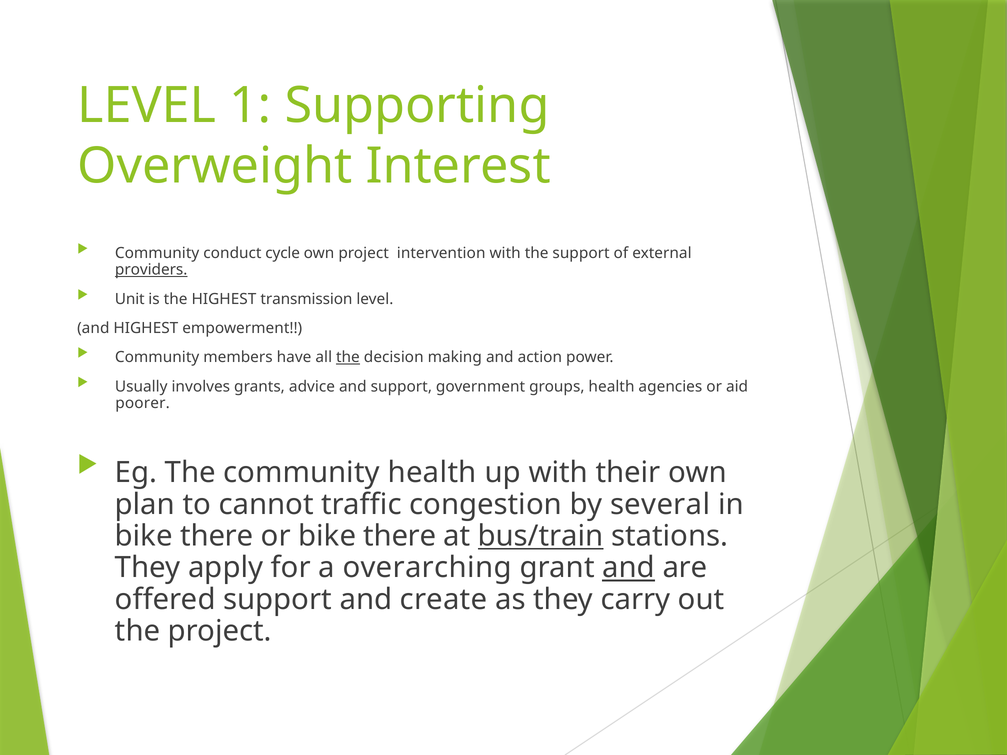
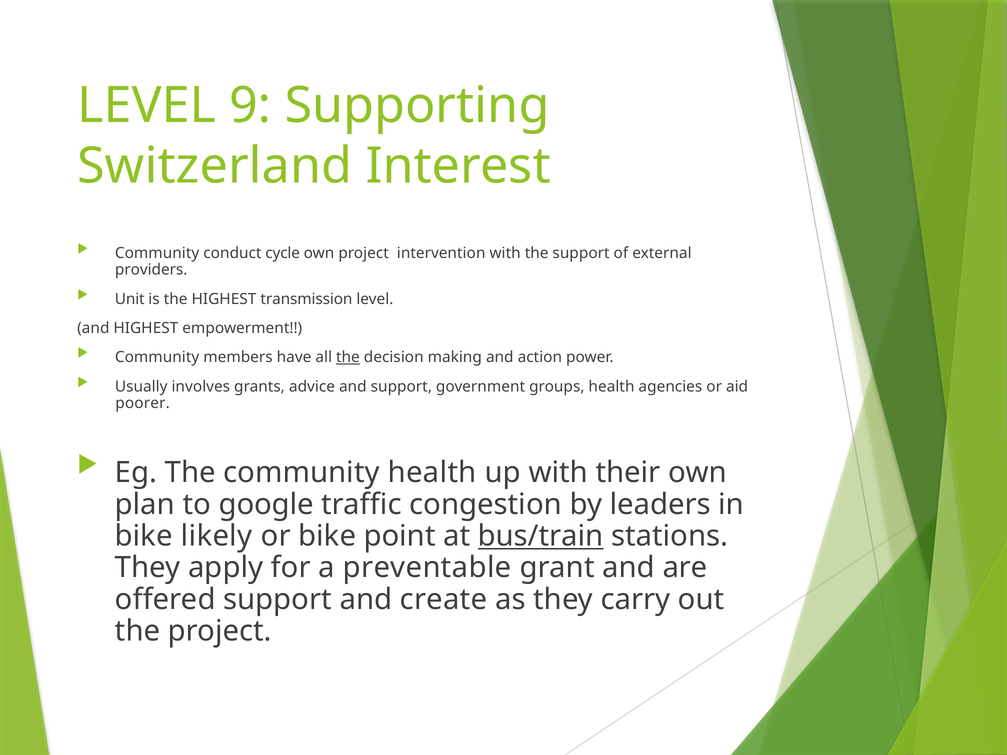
1: 1 -> 9
Overweight: Overweight -> Switzerland
providers underline: present -> none
cannot: cannot -> google
several: several -> leaders
there at (217, 536): there -> likely
or bike there: there -> point
overarching: overarching -> preventable
and at (629, 568) underline: present -> none
